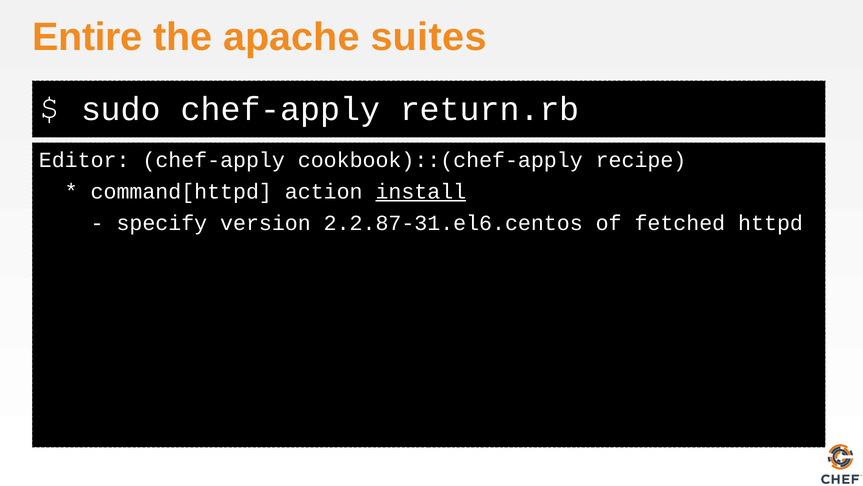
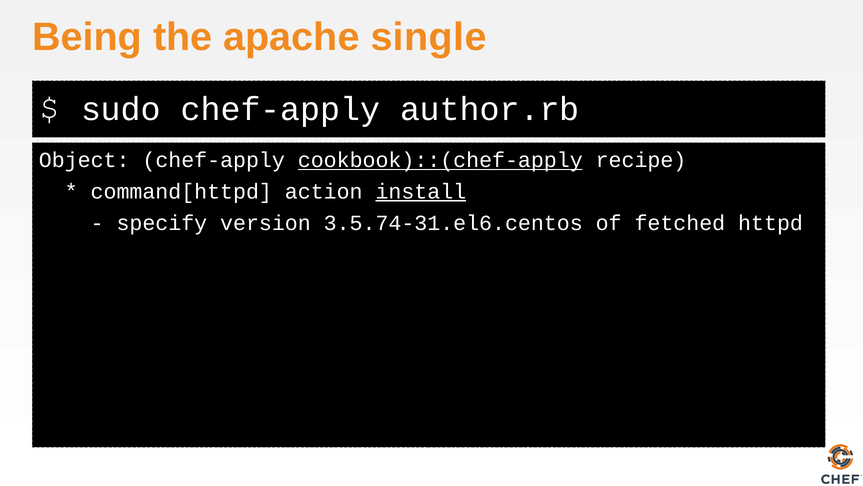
Entire: Entire -> Being
suites: suites -> single
return.rb: return.rb -> author.rb
Editor: Editor -> Object
cookbook)::(chef-apply underline: none -> present
2.2.87-31.el6.centos: 2.2.87-31.el6.centos -> 3.5.74-31.el6.centos
